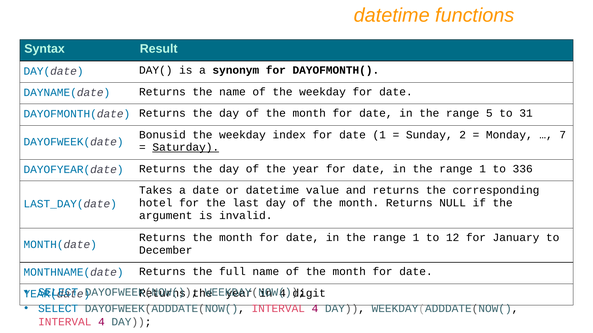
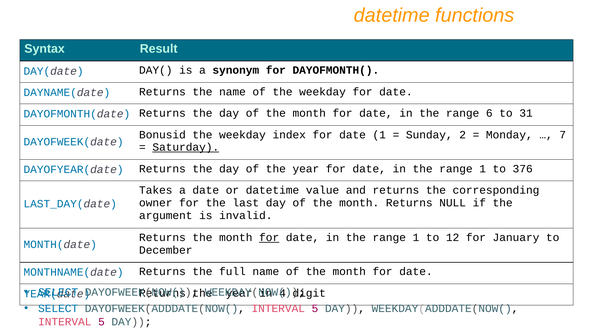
5: 5 -> 6
336: 336 -> 376
hotel: hotel -> owner
for at (269, 238) underline: none -> present
DAYOFWEEK(ADDDATE(NOW( INTERVAL 4: 4 -> 5
4 at (101, 322): 4 -> 5
